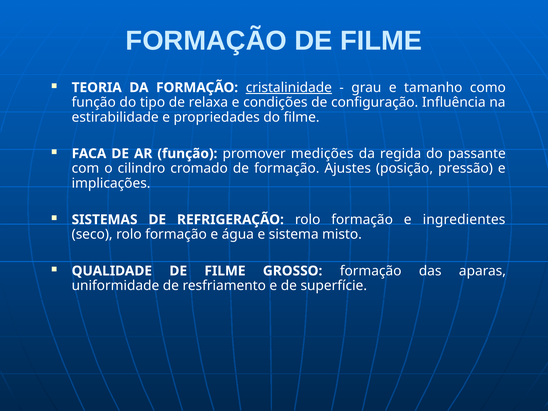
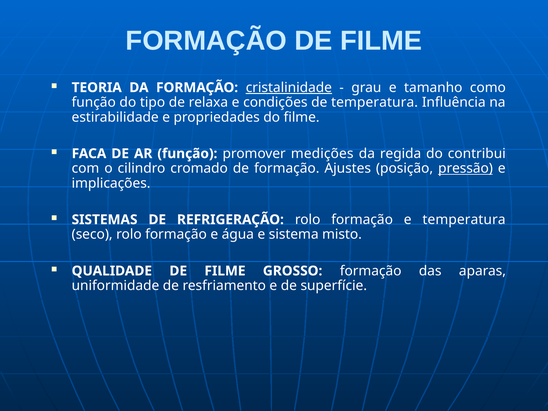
de configuração: configuração -> temperatura
passante: passante -> contribui
pressão underline: none -> present
e ingredientes: ingredientes -> temperatura
